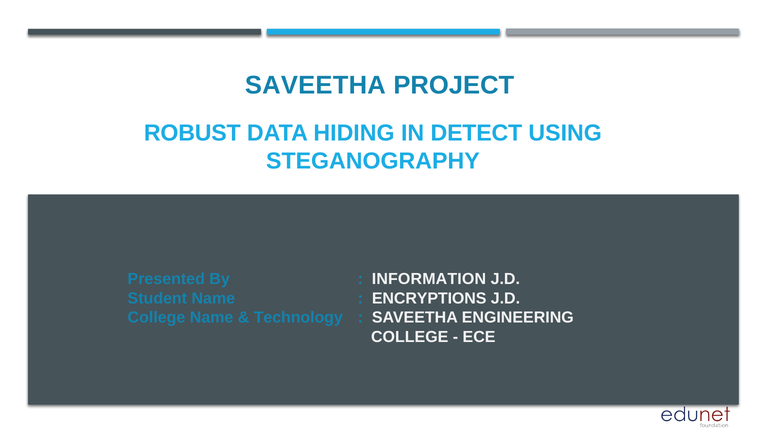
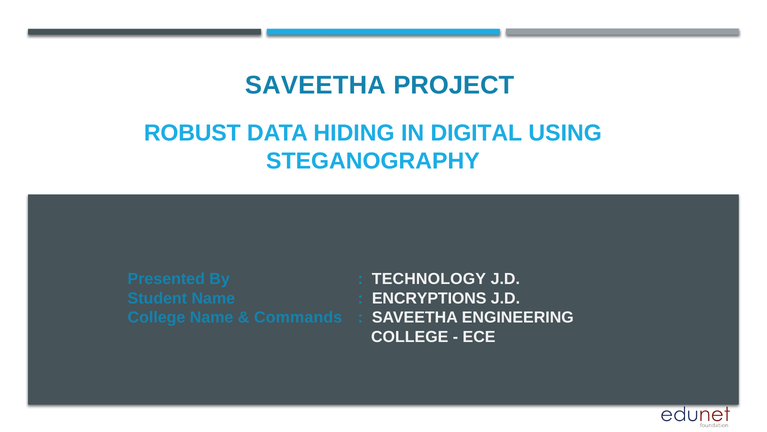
DETECT: DETECT -> DIGITAL
INFORMATION: INFORMATION -> TECHNOLOGY
Technology: Technology -> Commands
